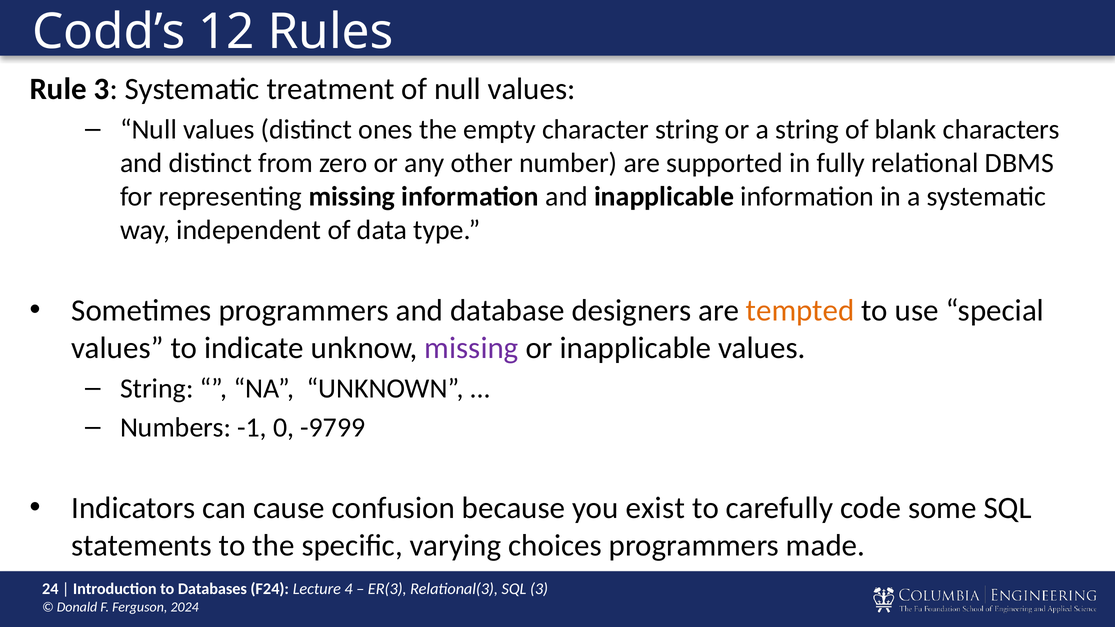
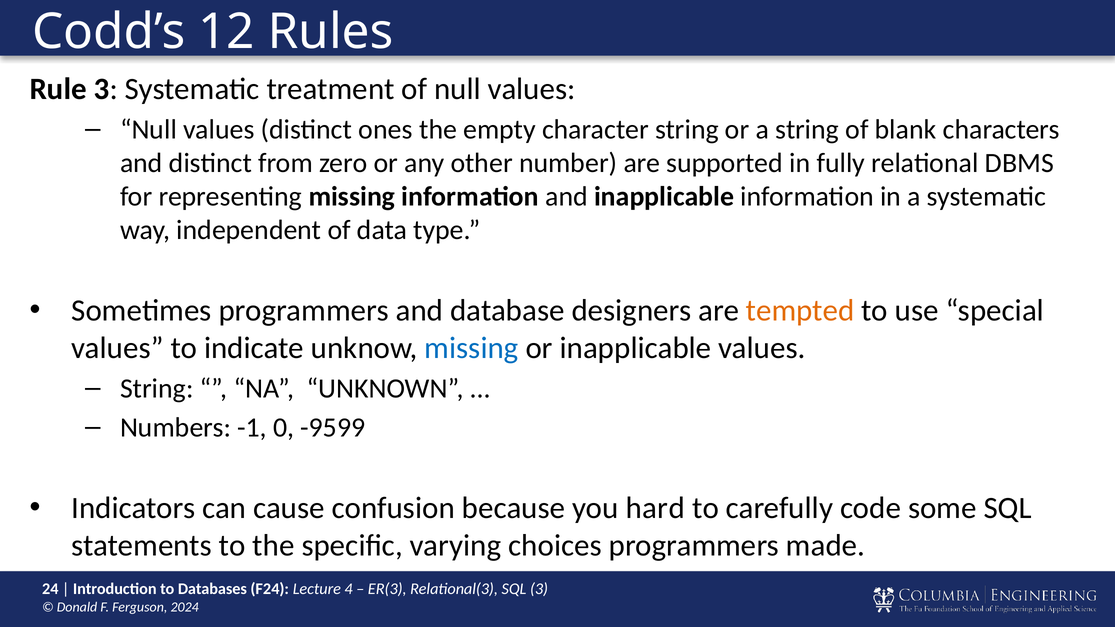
missing at (471, 348) colour: purple -> blue
-9799: -9799 -> -9599
exist: exist -> hard
